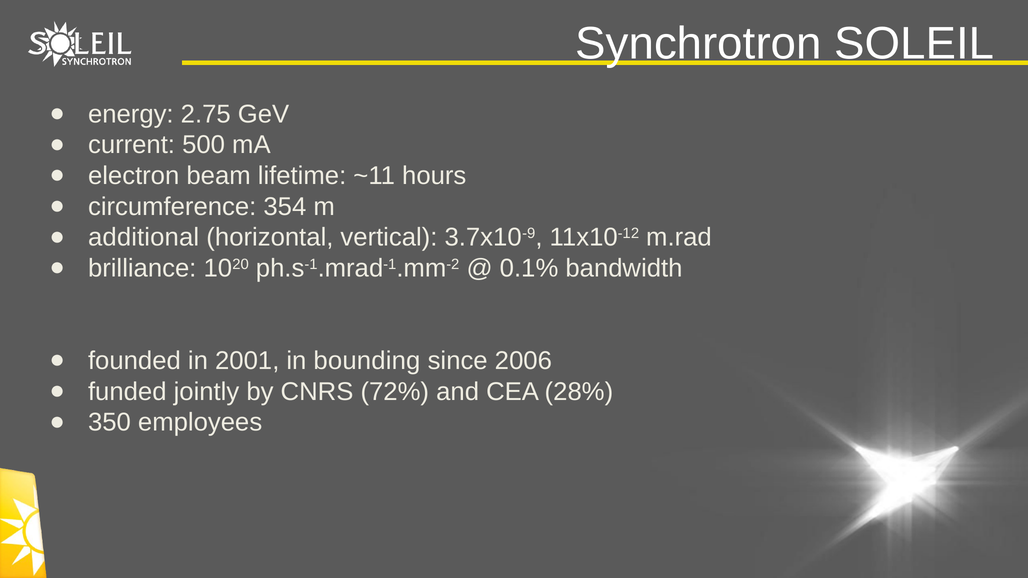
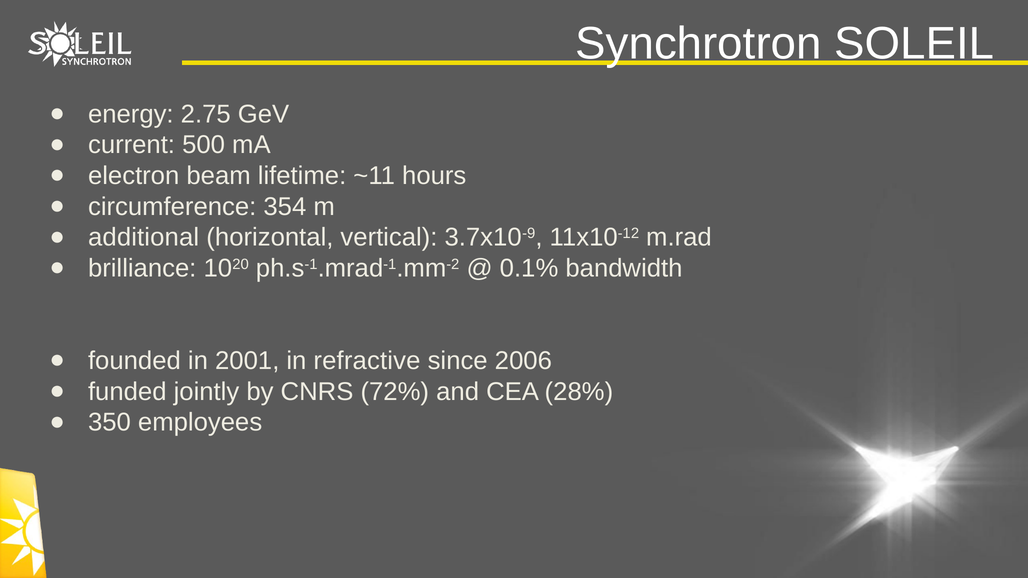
bounding: bounding -> refractive
